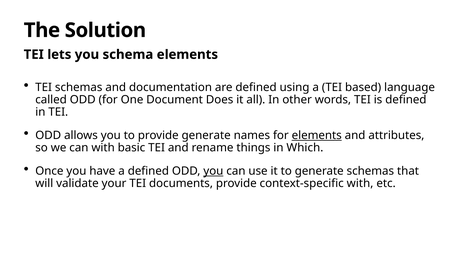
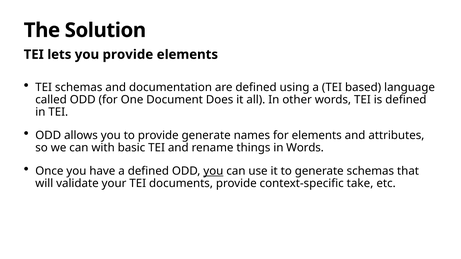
you schema: schema -> provide
elements at (317, 136) underline: present -> none
in Which: Which -> Words
context-specific with: with -> take
